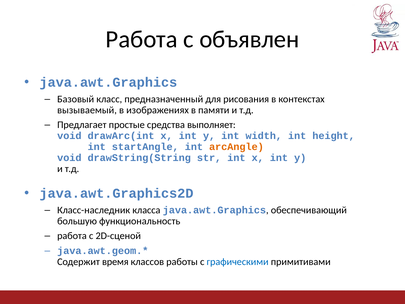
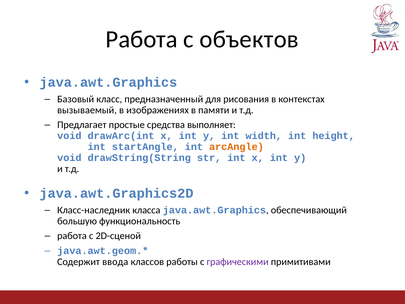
объявлен: объявлен -> объектов
время: время -> ввода
графическими colour: blue -> purple
